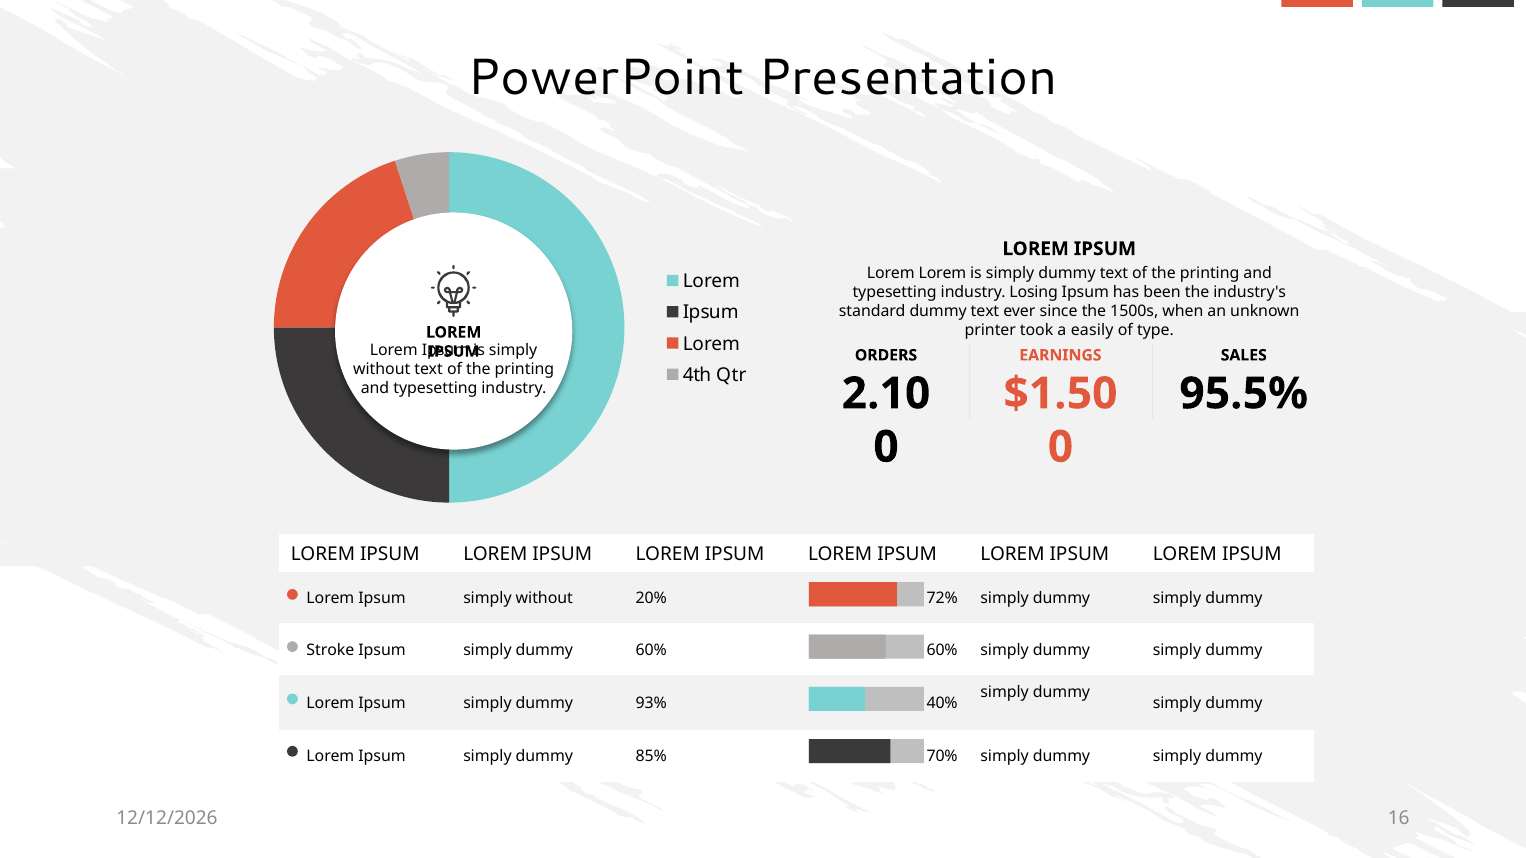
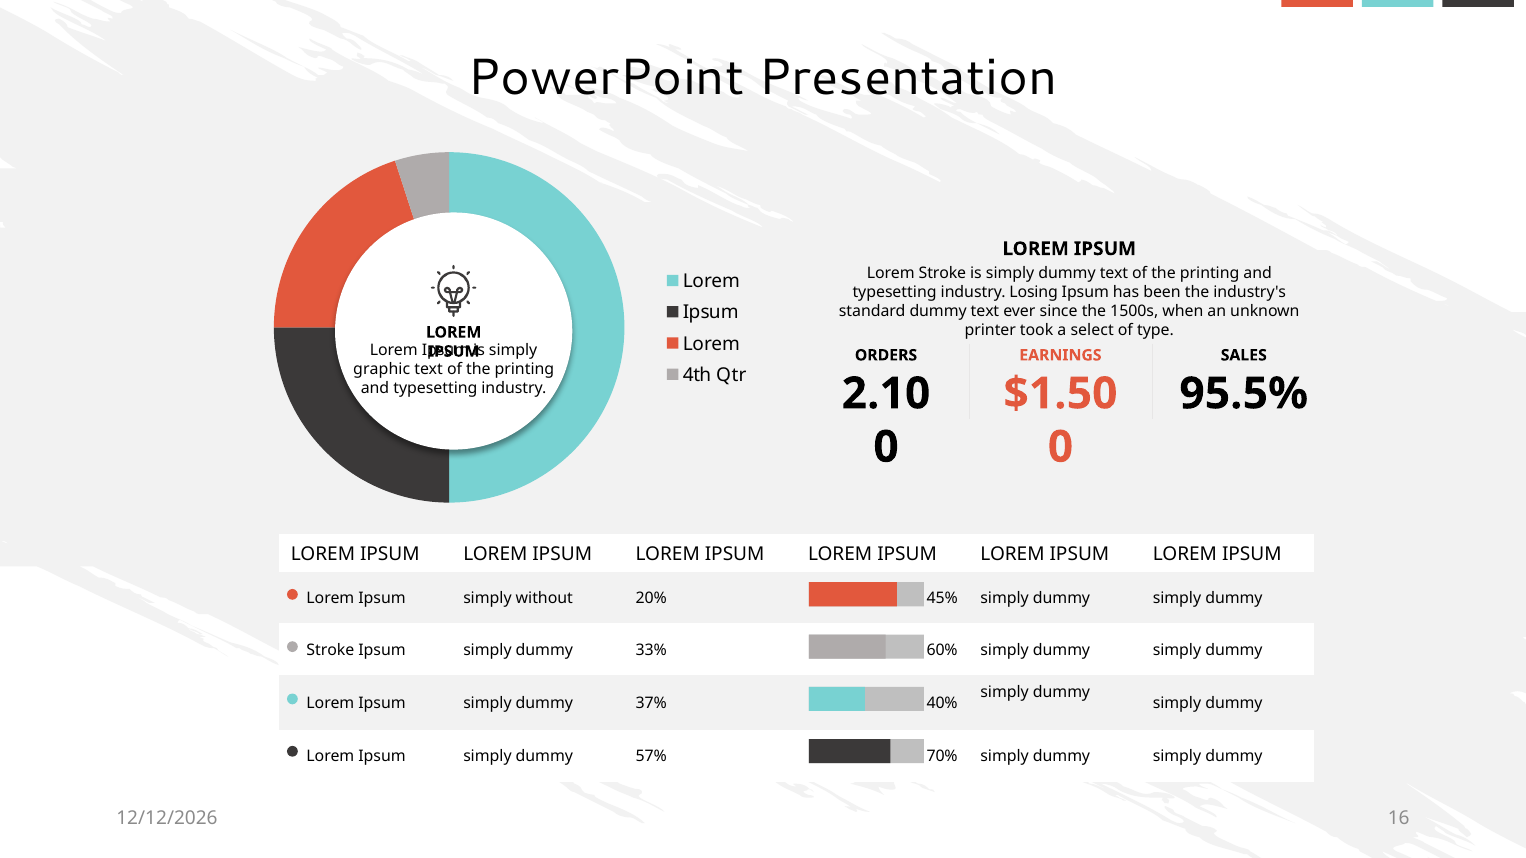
Lorem Lorem: Lorem -> Stroke
easily: easily -> select
without at (382, 369): without -> graphic
72%: 72% -> 45%
dummy 60%: 60% -> 33%
93%: 93% -> 37%
85%: 85% -> 57%
